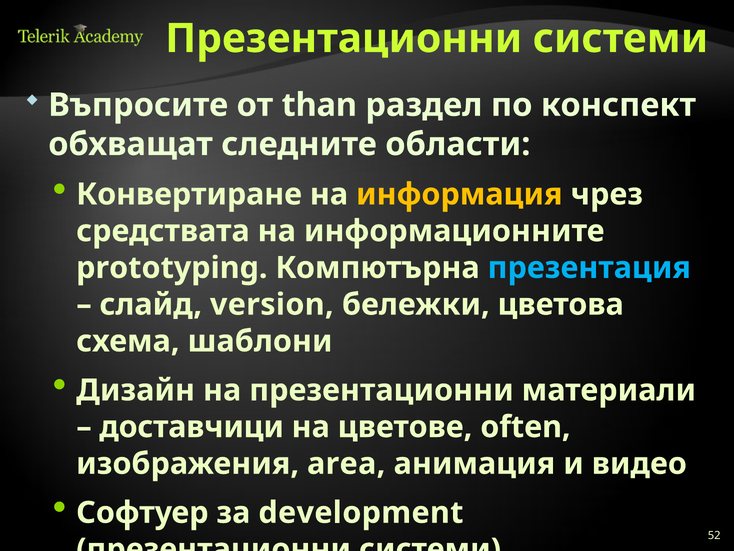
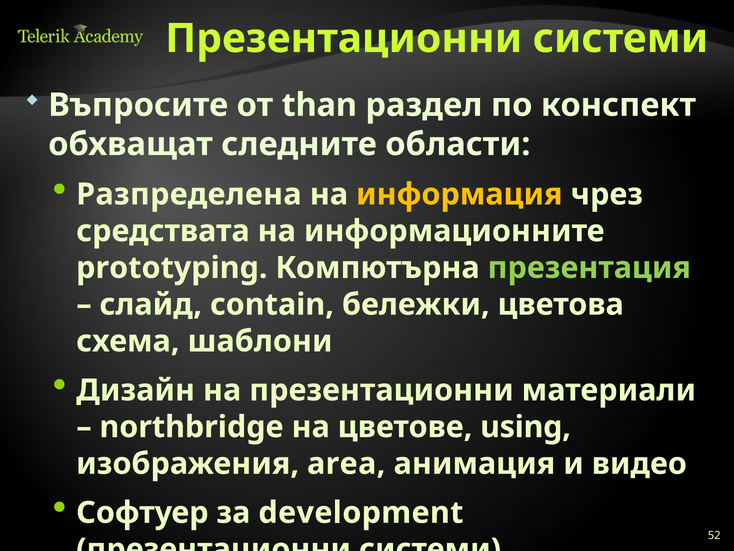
Конвертиране: Конвертиране -> Разпределена
презентация colour: light blue -> light green
version: version -> contain
доставчици: доставчици -> northbridge
often: often -> using
